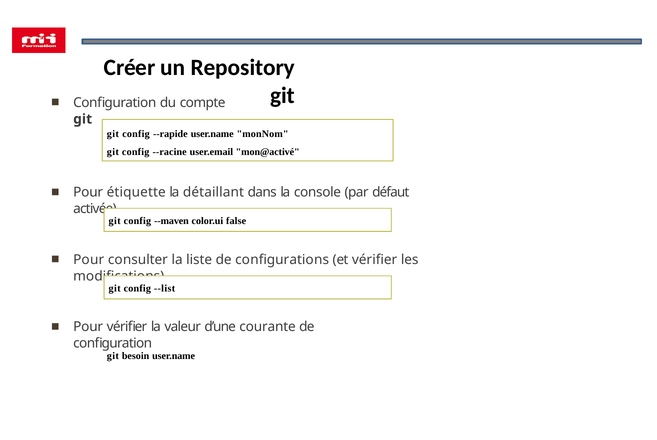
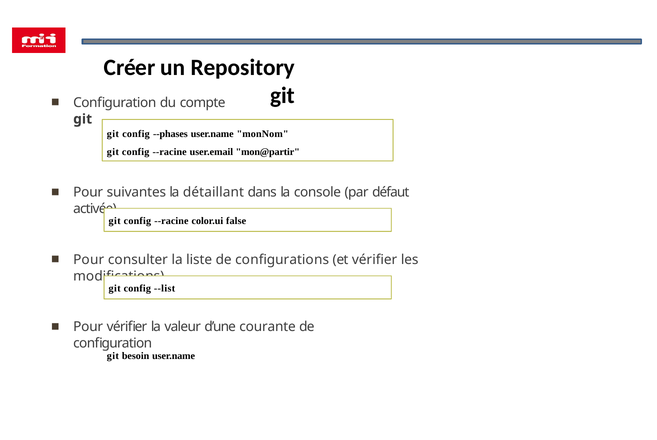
--rapide: --rapide -> --phases
mon@activé: mon@activé -> mon@partir
étiquette: étiquette -> suivantes
--maven at (171, 221): --maven -> --racine
